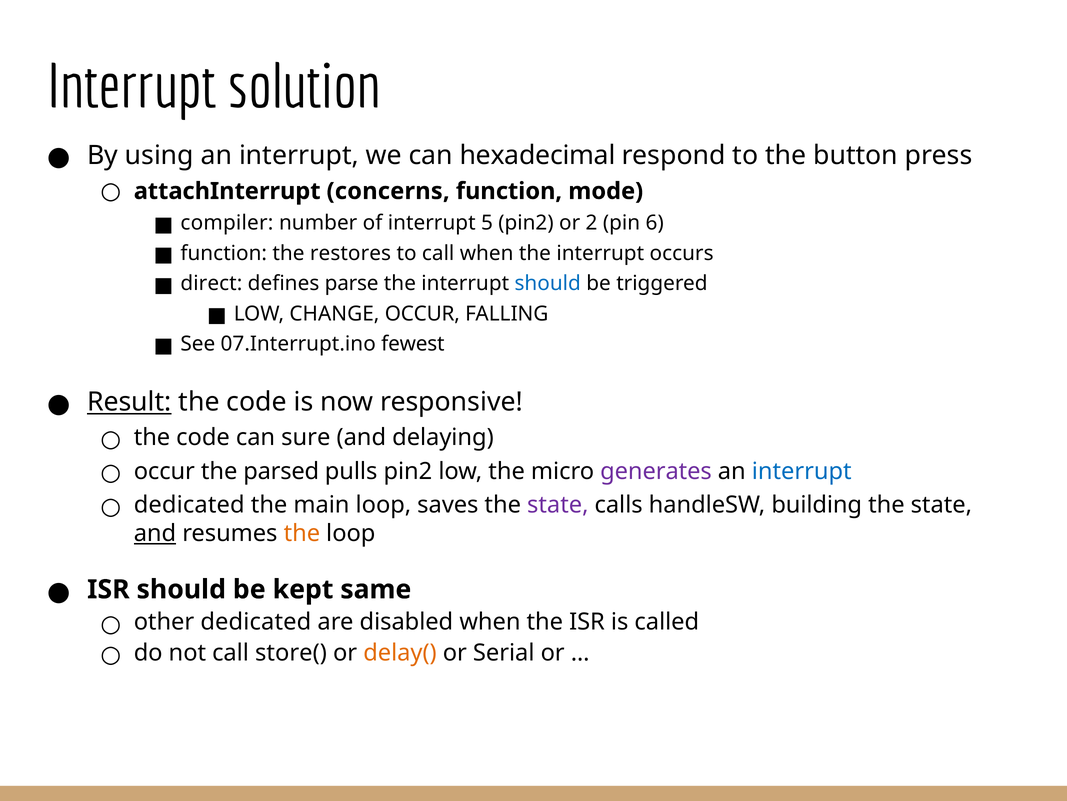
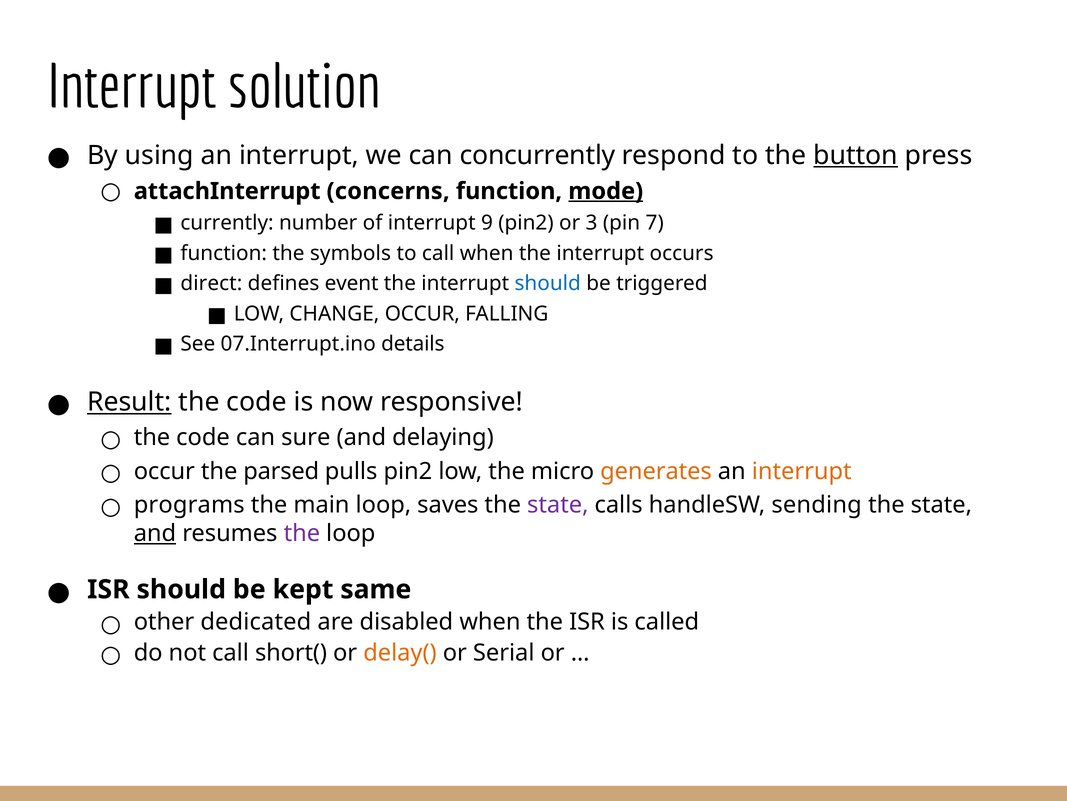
hexadecimal: hexadecimal -> concurrently
button underline: none -> present
mode underline: none -> present
compiler: compiler -> currently
5: 5 -> 9
2: 2 -> 3
6: 6 -> 7
restores: restores -> symbols
parse: parse -> event
fewest: fewest -> details
generates colour: purple -> orange
interrupt at (802, 471) colour: blue -> orange
dedicated at (189, 505): dedicated -> programs
building: building -> sending
the at (302, 533) colour: orange -> purple
store(: store( -> short(
